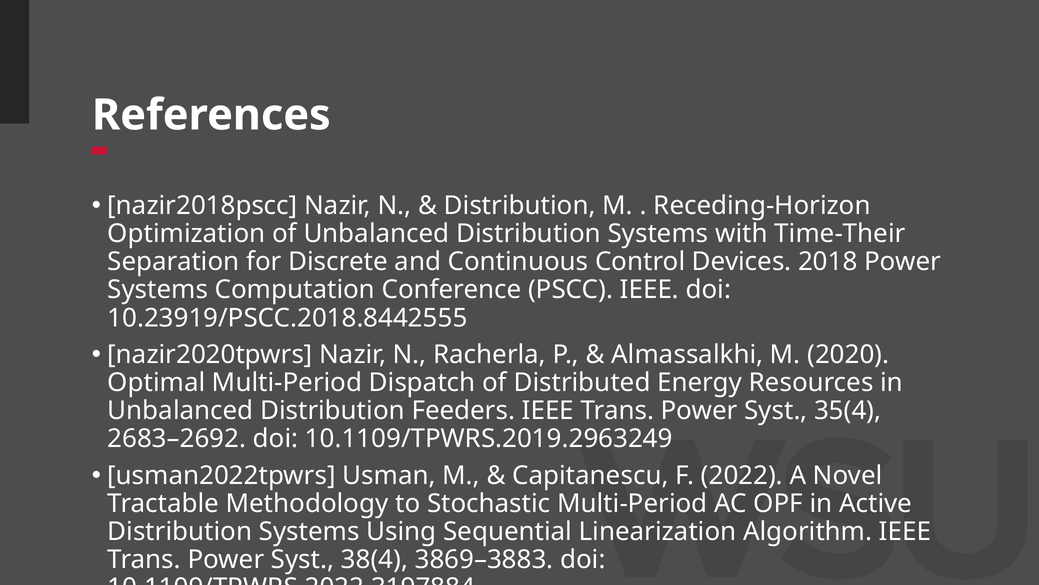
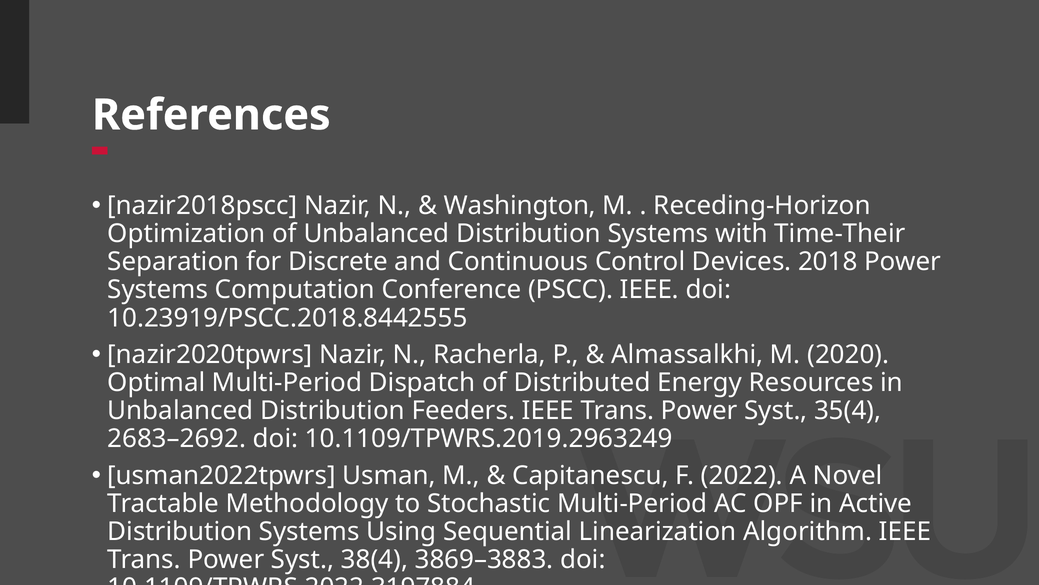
Distribution at (520, 206): Distribution -> Washington
